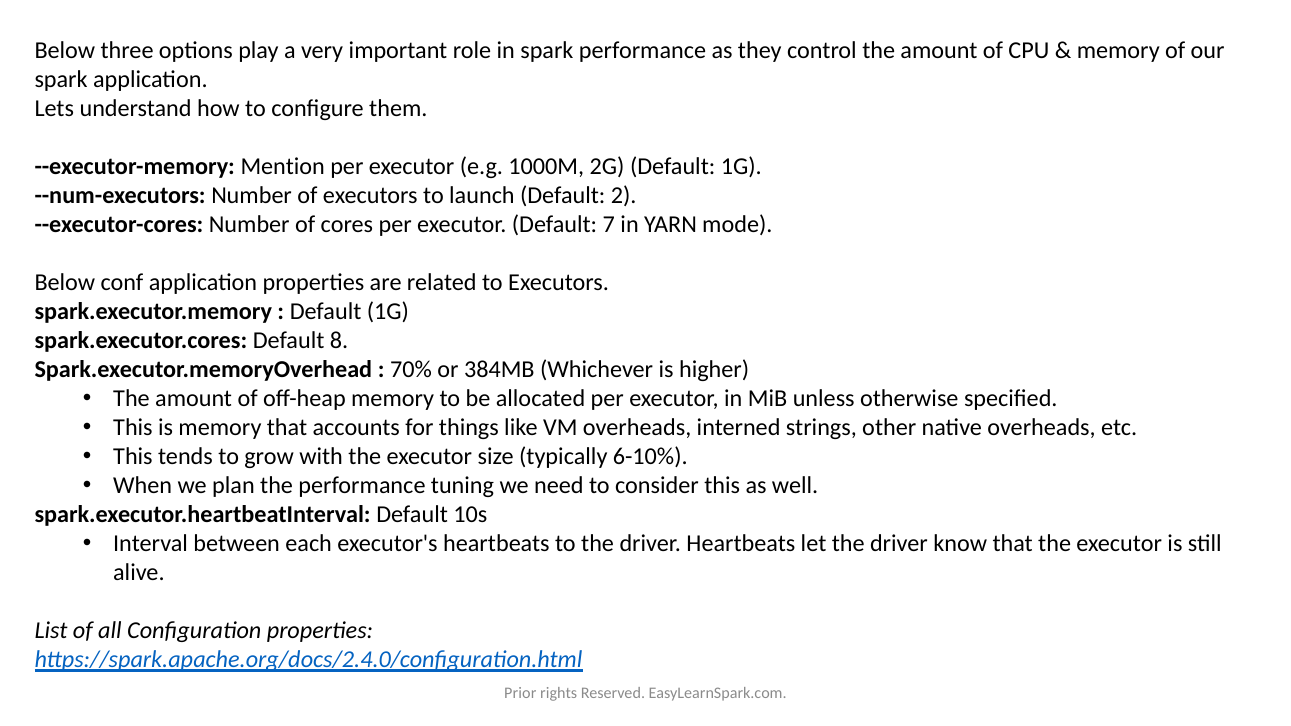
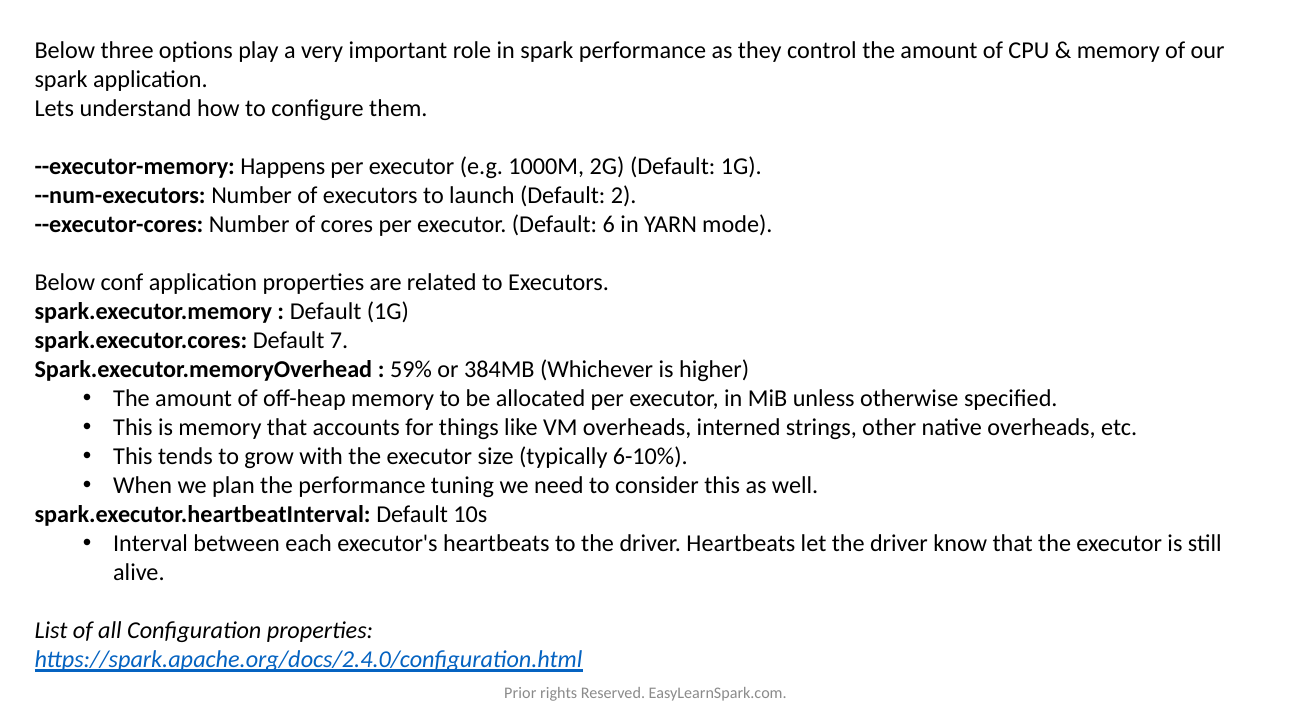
Mention: Mention -> Happens
7: 7 -> 6
8: 8 -> 7
70%: 70% -> 59%
